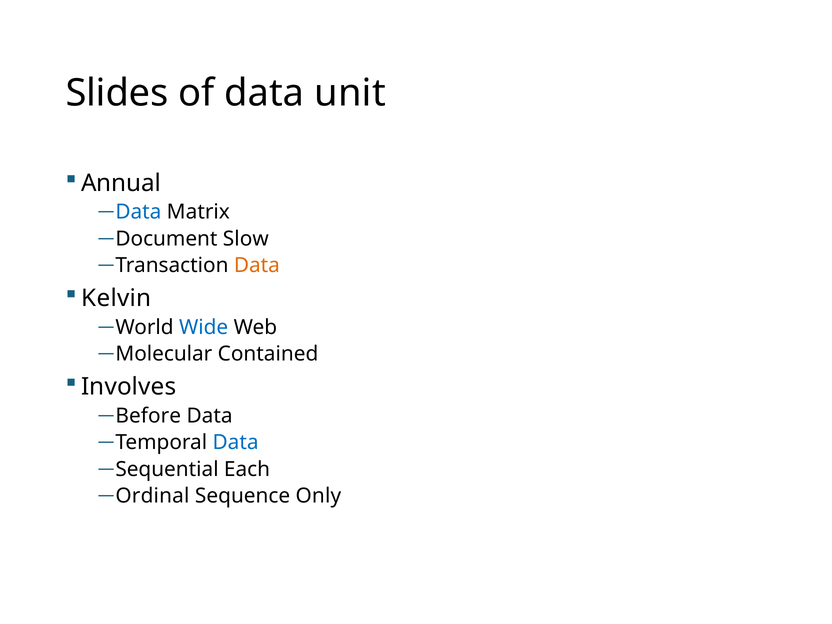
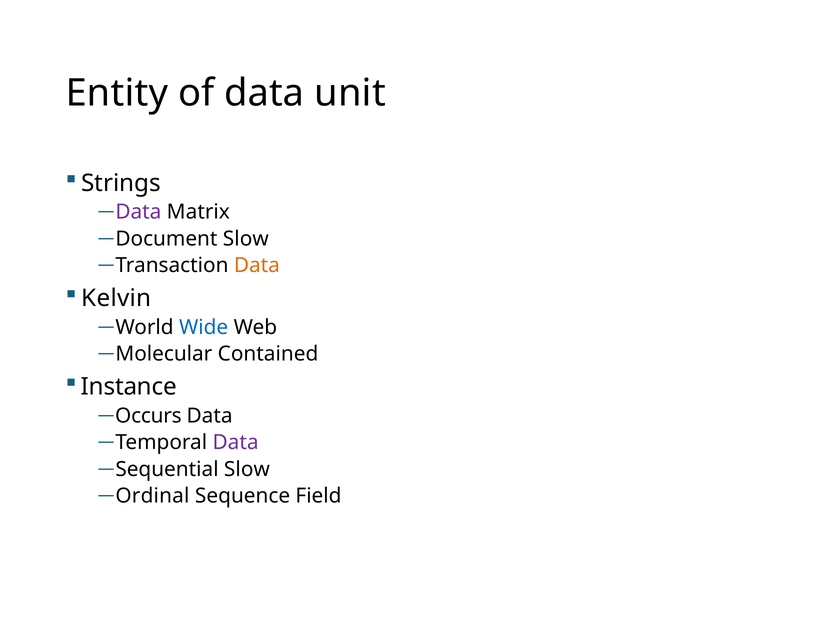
Slides: Slides -> Entity
Annual: Annual -> Strings
Data at (138, 212) colour: blue -> purple
Involves: Involves -> Instance
Before: Before -> Occurs
Data at (236, 442) colour: blue -> purple
Sequential Each: Each -> Slow
Only: Only -> Field
